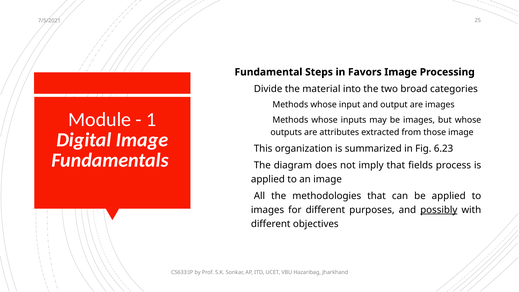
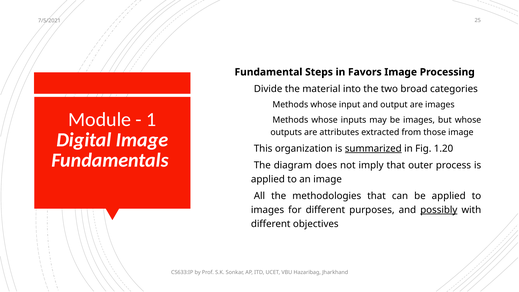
summarized underline: none -> present
6.23: 6.23 -> 1.20
fields: fields -> outer
